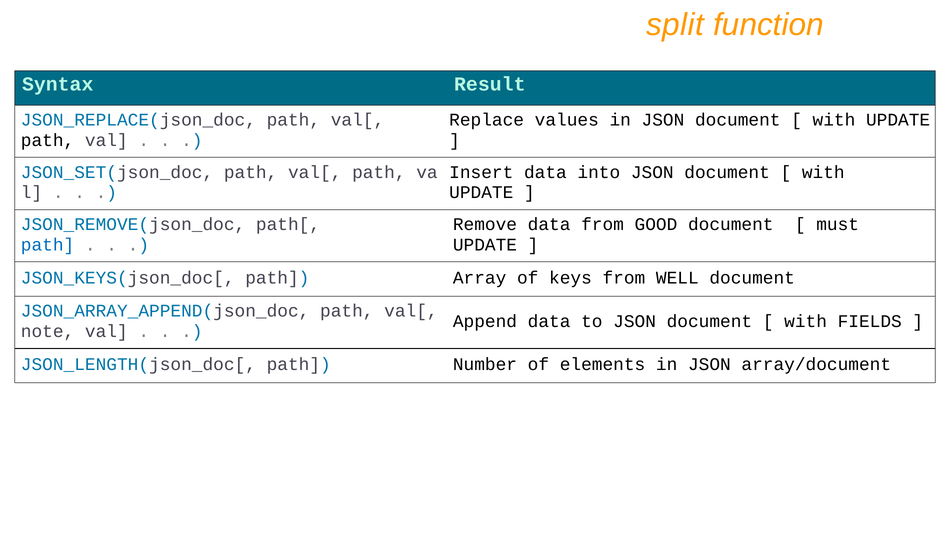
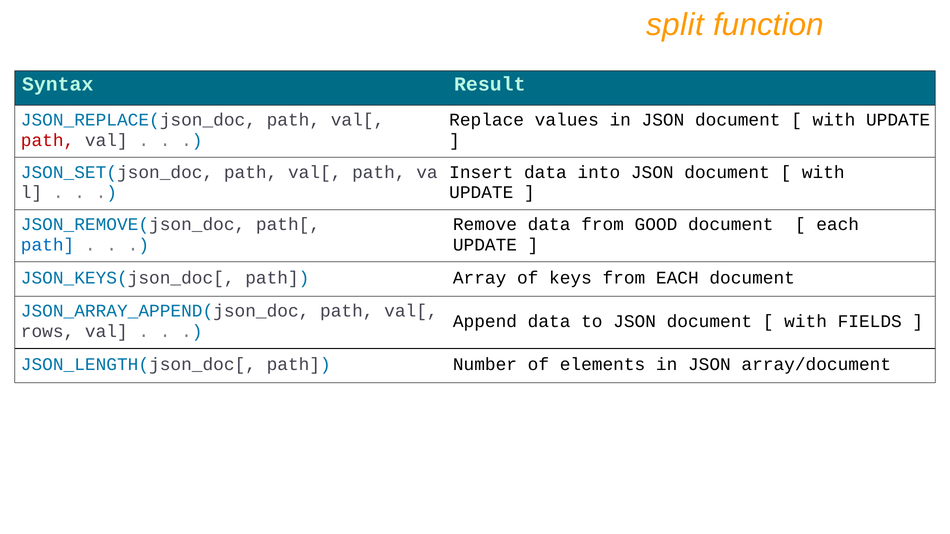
path at (48, 140) colour: black -> red
must at (838, 225): must -> each
from WELL: WELL -> EACH
note: note -> rows
